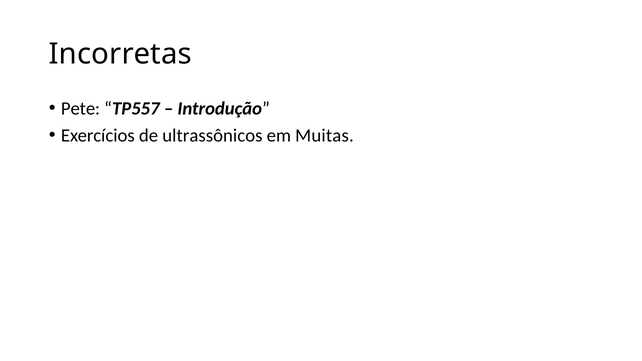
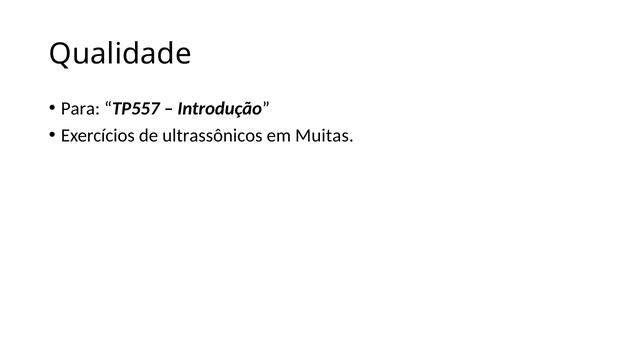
Incorretas: Incorretas -> Qualidade
Pete: Pete -> Para
